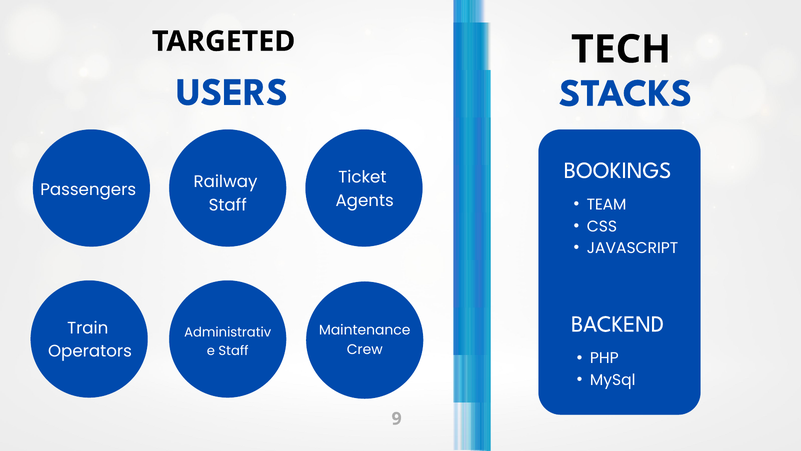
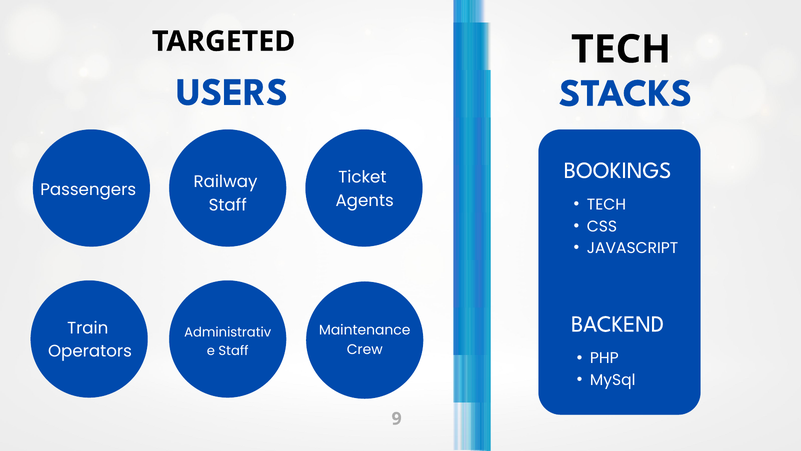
TEAM at (607, 204): TEAM -> TECH
